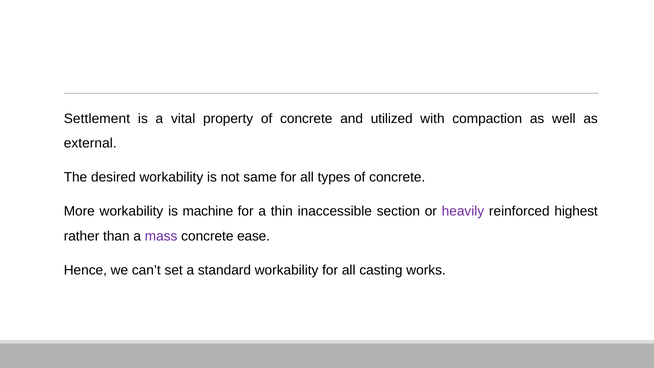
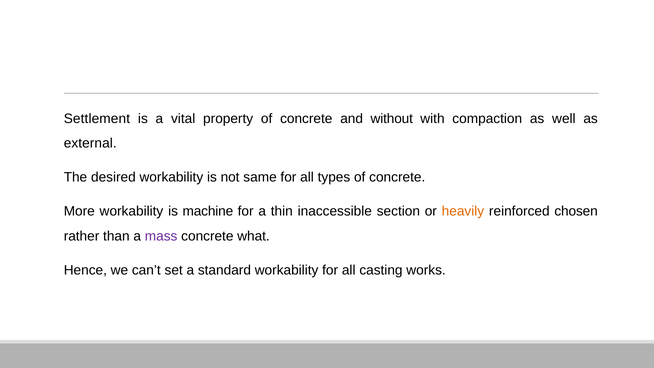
utilized: utilized -> without
heavily colour: purple -> orange
highest: highest -> chosen
ease: ease -> what
